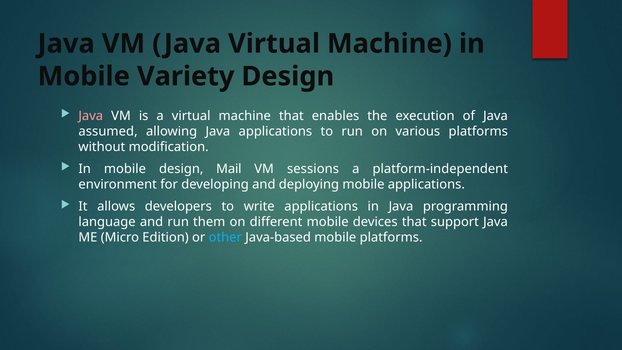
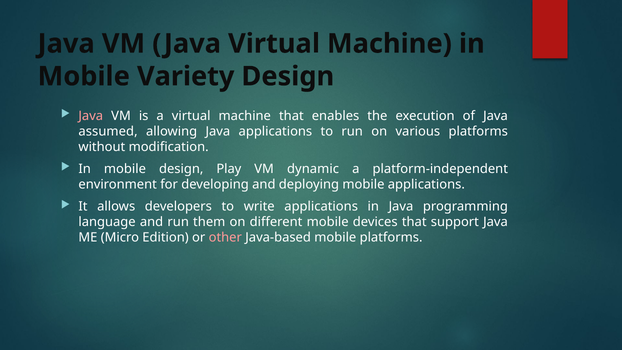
Mail: Mail -> Play
sessions: sessions -> dynamic
other colour: light blue -> pink
